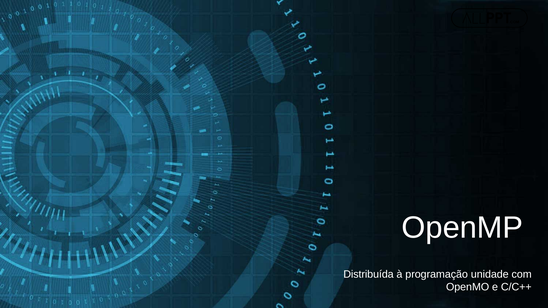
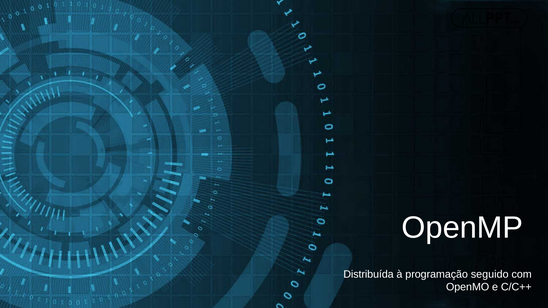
unidade: unidade -> seguido
